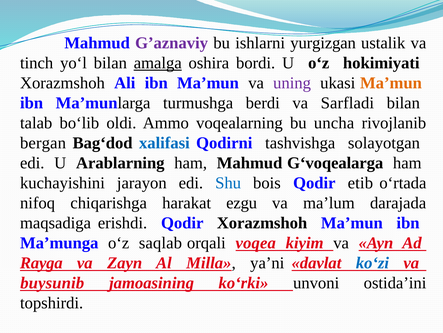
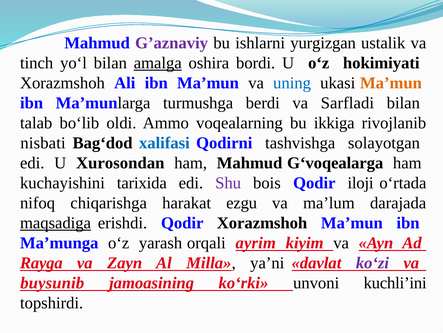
uning colour: purple -> blue
uncha: uncha -> ikkiga
bеrgan: bеrgan -> nisbati
Arablarning: Arablarning -> Xurosondan
jarayon: jarayon -> tarixida
Shu colour: blue -> purple
etib: etib -> iloji
maqsadiga underline: none -> present
saqlab: saqlab -> yarash
voqеa: voqеa -> ayrim
ko‘zi colour: blue -> purple
ostida’ini: ostida’ini -> kuchli’ini
